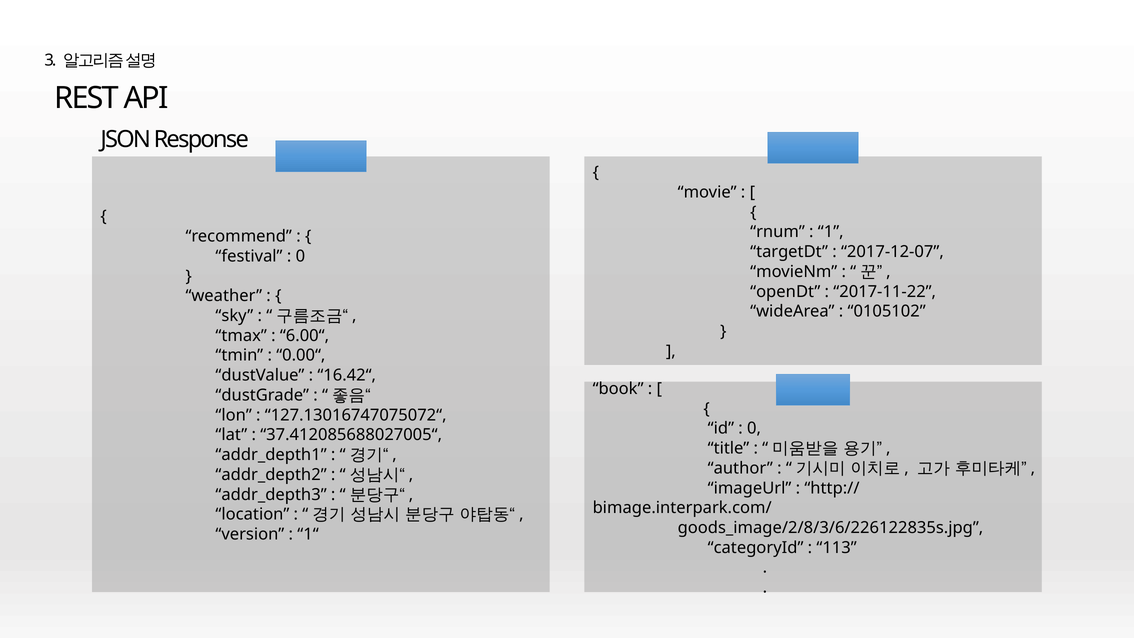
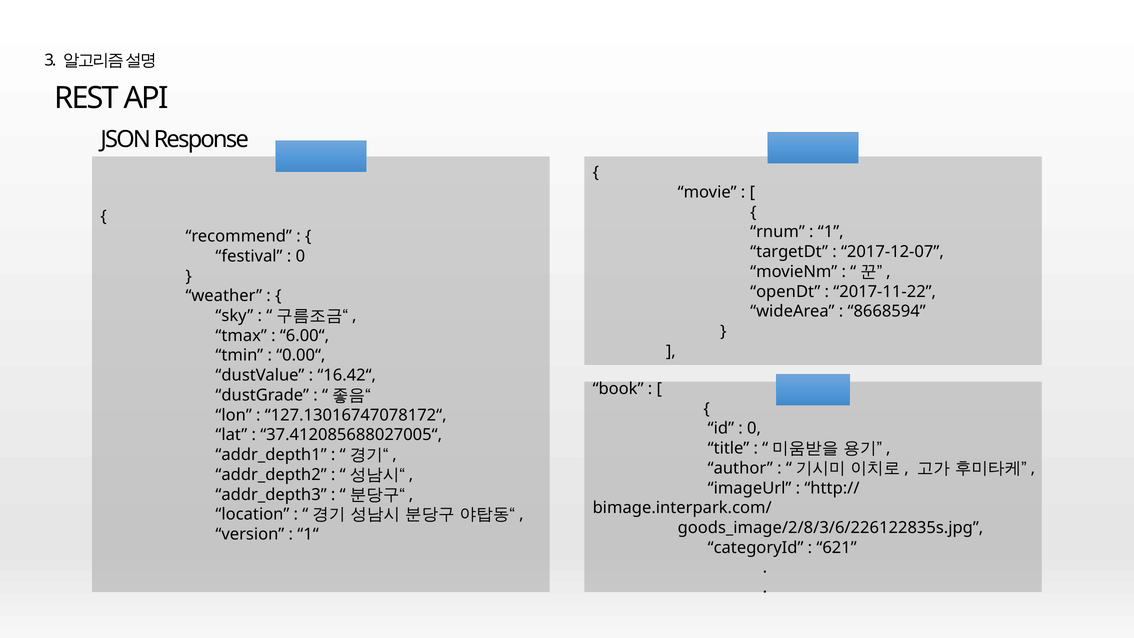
0105102: 0105102 -> 8668594
127.13016747075072“: 127.13016747075072“ -> 127.13016747078172“
113: 113 -> 621
